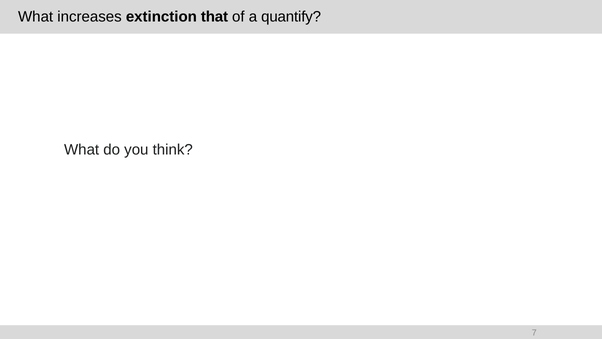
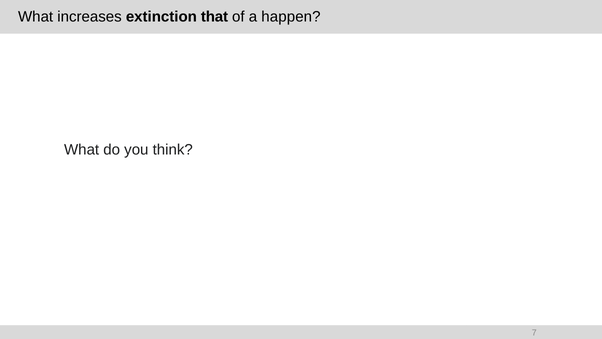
quantify: quantify -> happen
